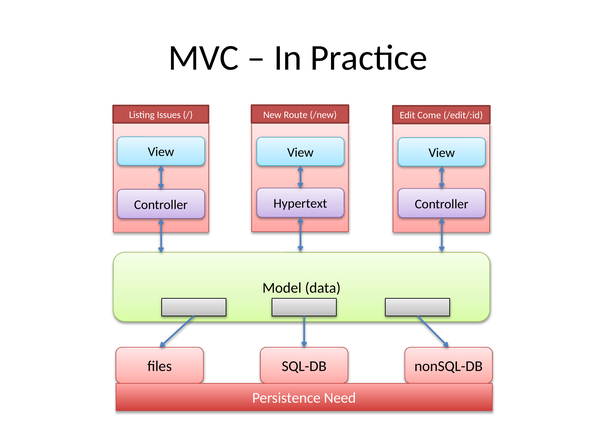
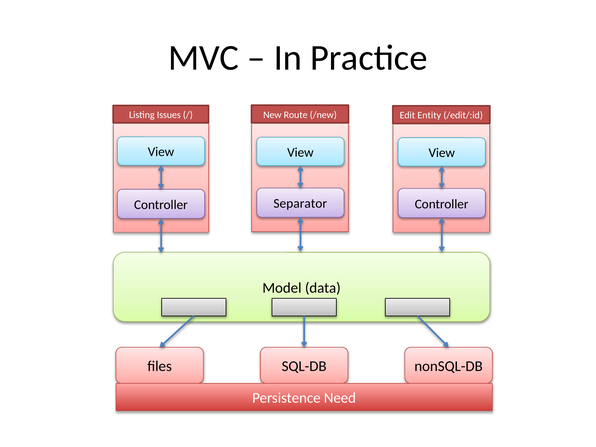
Come: Come -> Entity
Hypertext: Hypertext -> Separator
